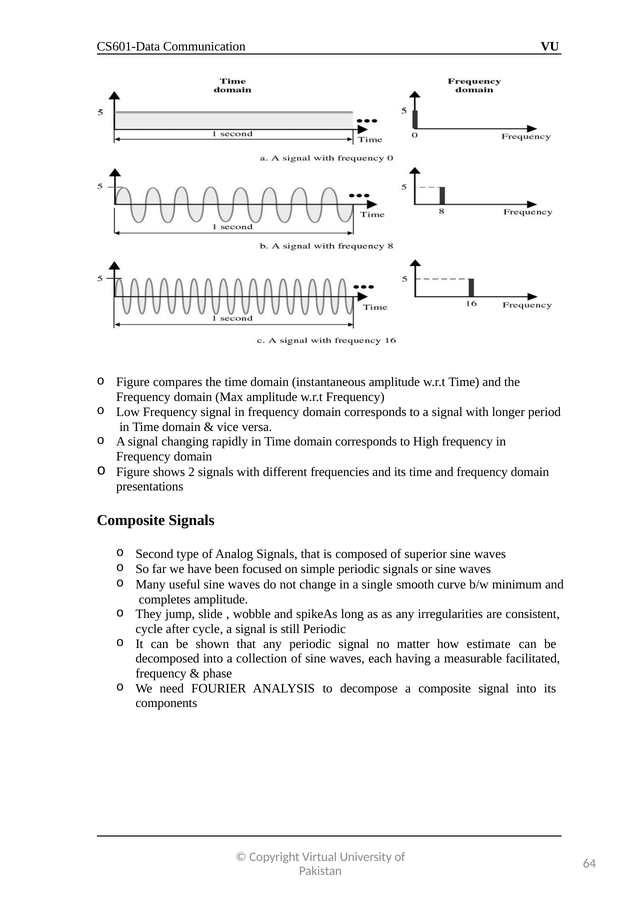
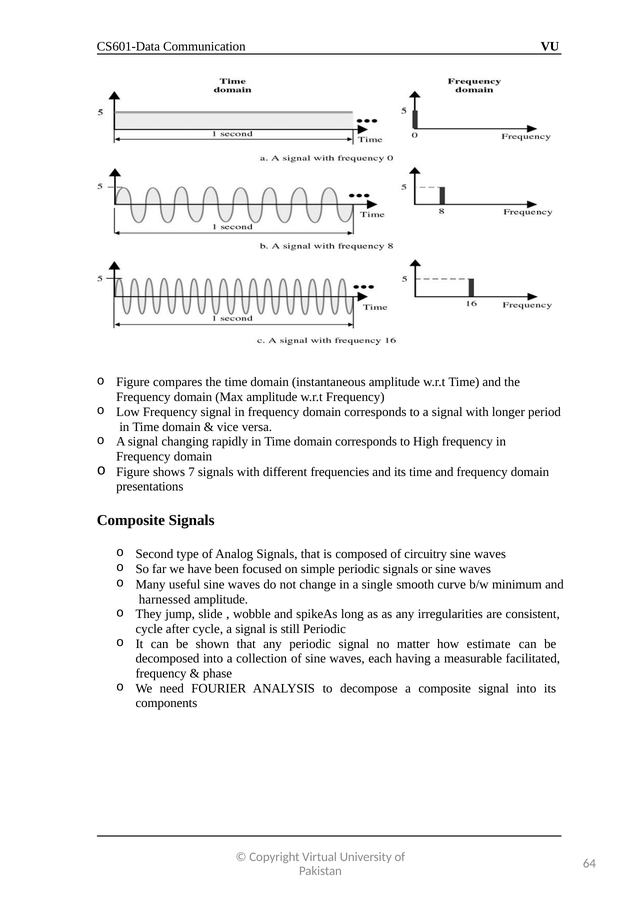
2: 2 -> 7
superior: superior -> circuitry
completes: completes -> harnessed
